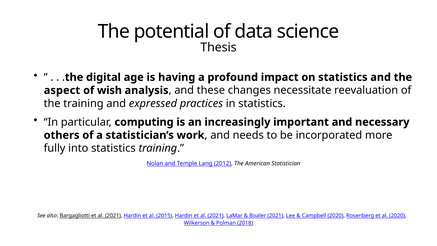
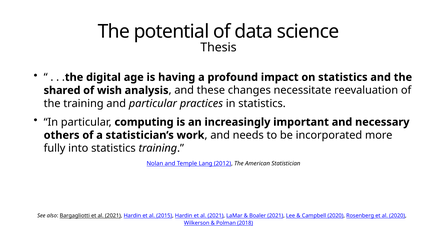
aspect: aspect -> shared
and expressed: expressed -> particular
